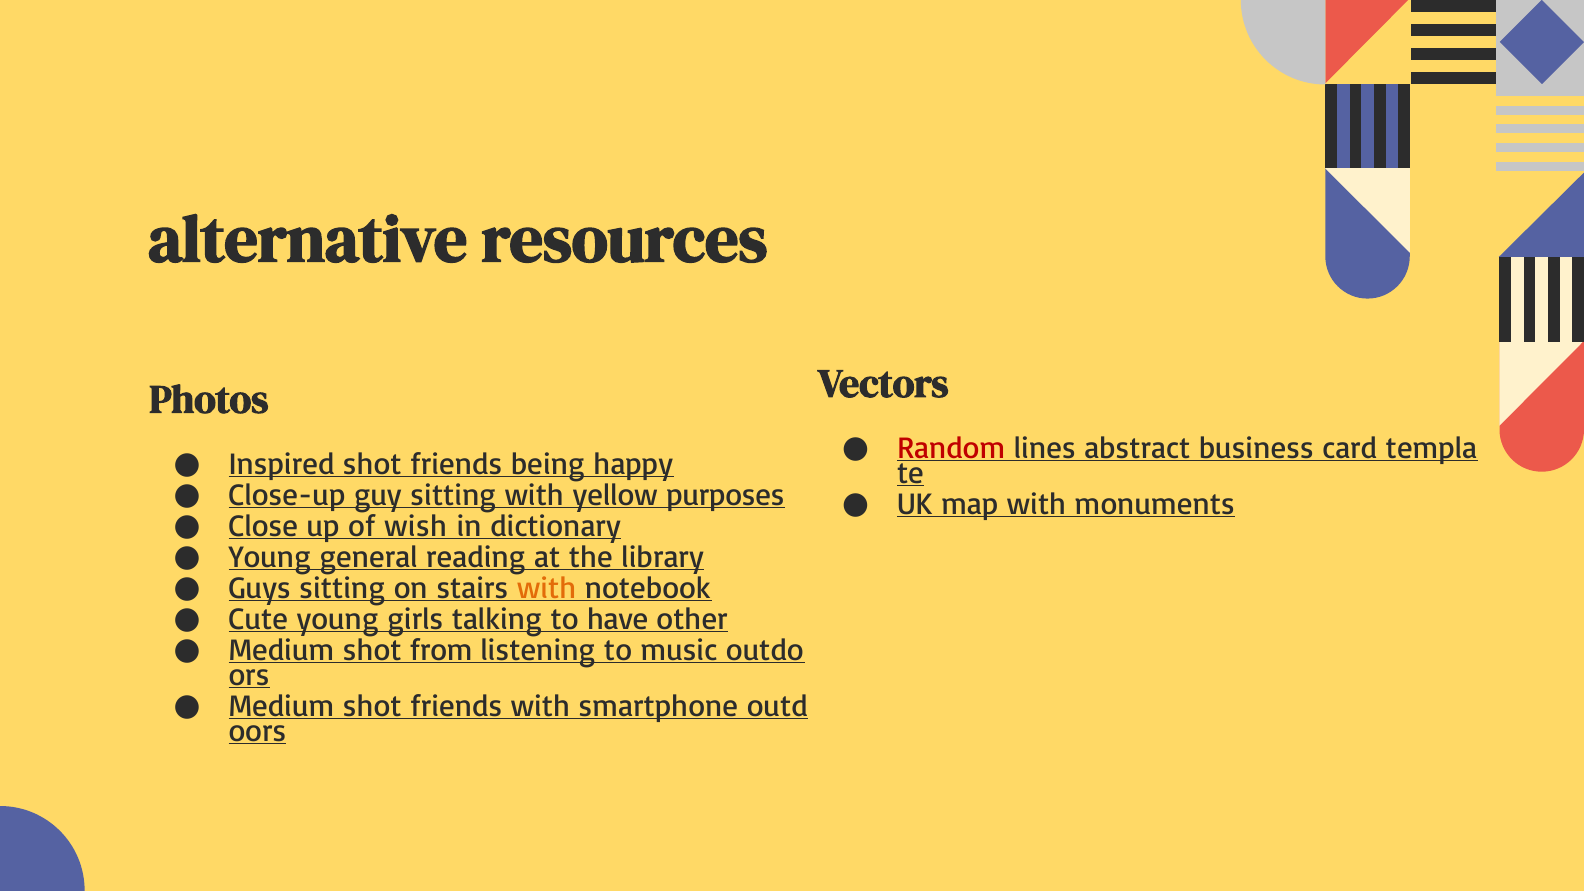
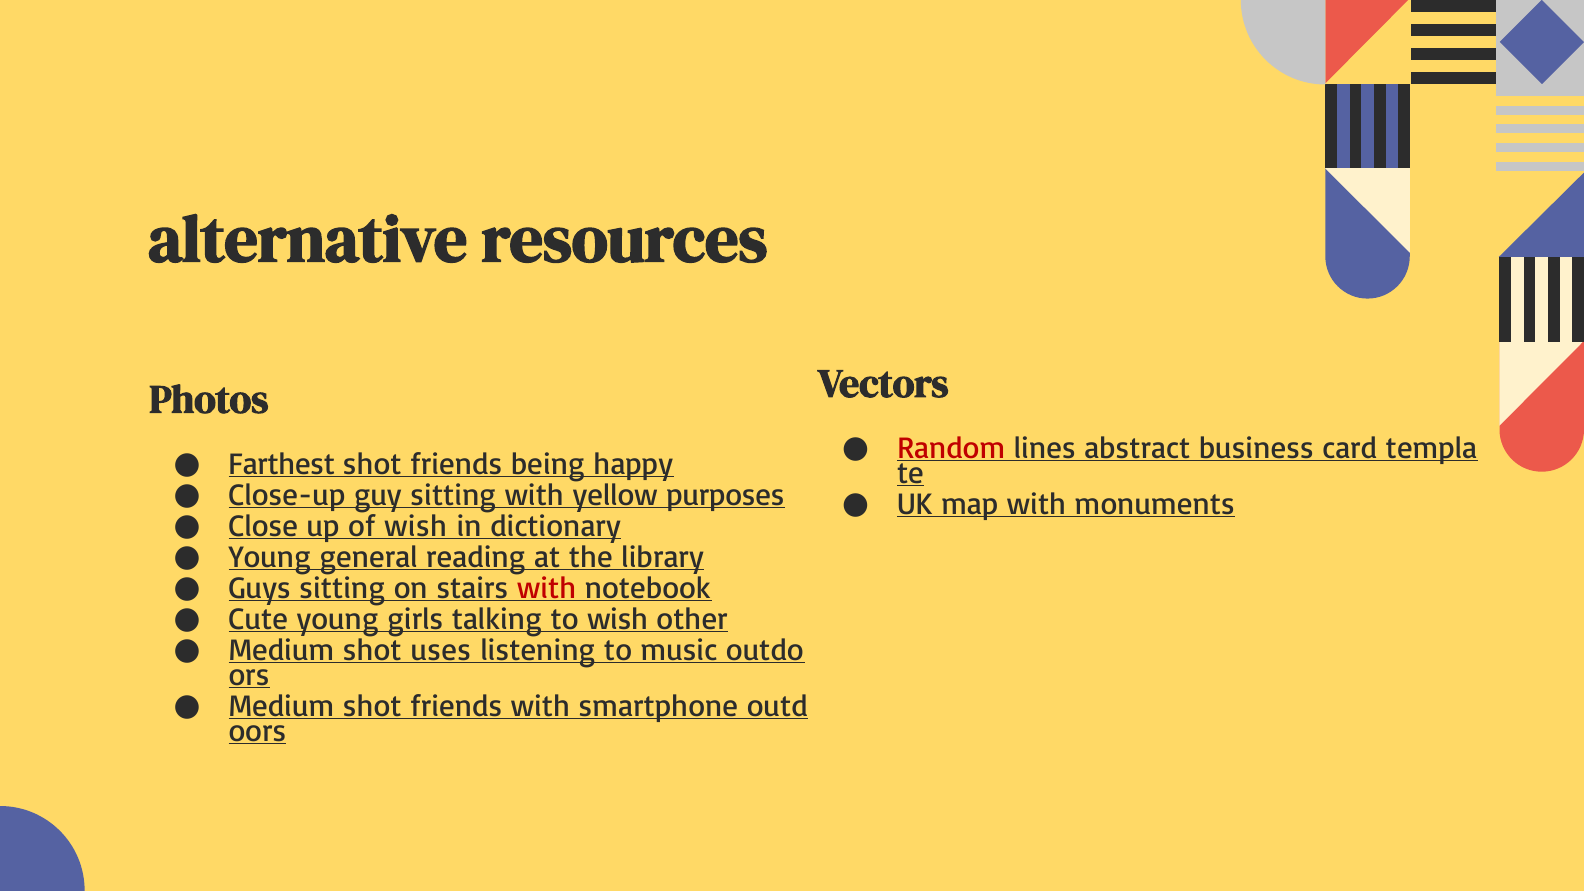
Inspired: Inspired -> Farthest
with at (547, 589) colour: orange -> red
to have: have -> wish
from: from -> uses
